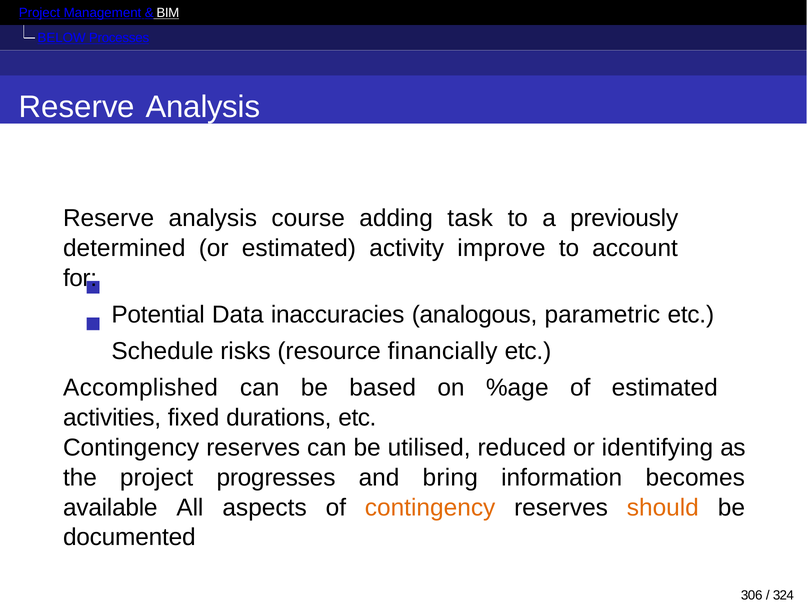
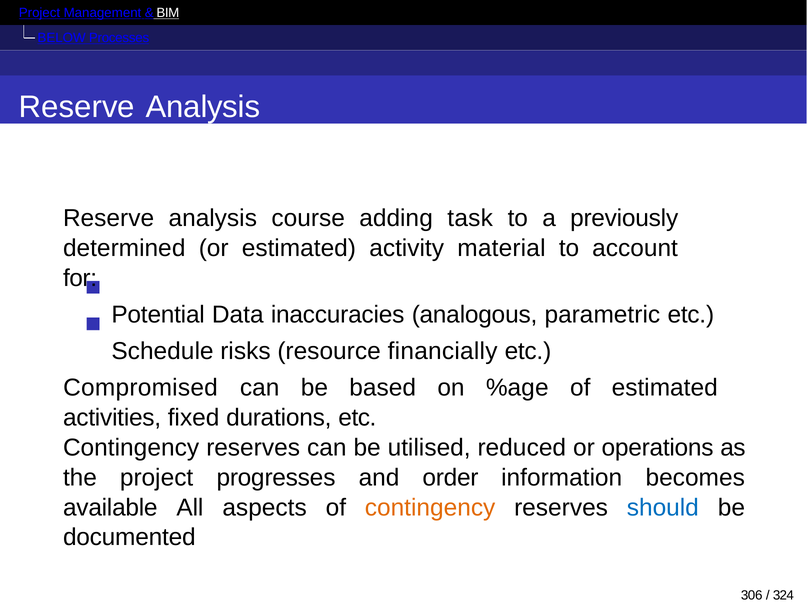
improve: improve -> material
Accomplished: Accomplished -> Compromised
identifying: identifying -> operations
bring: bring -> order
should colour: orange -> blue
